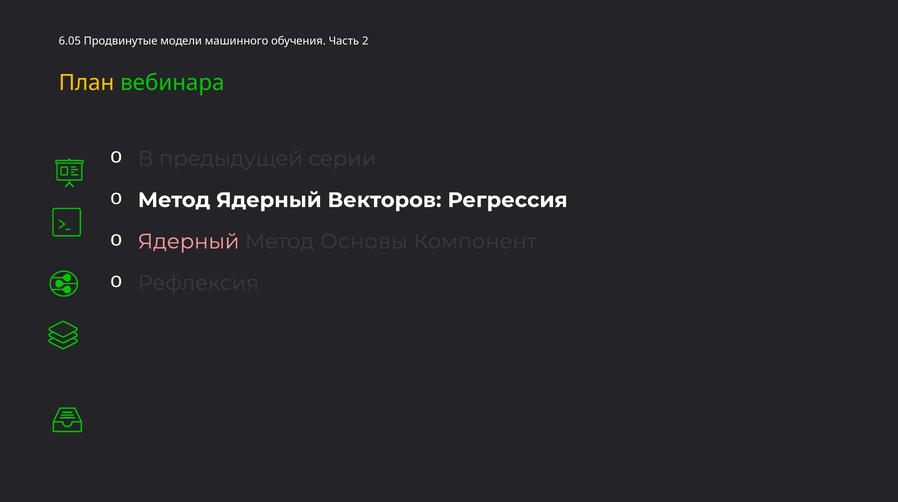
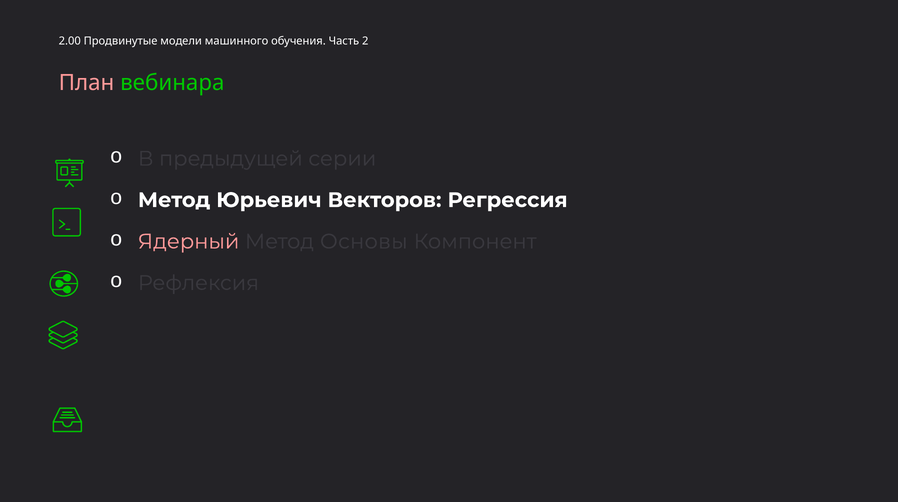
6.05: 6.05 -> 2.00
План colour: yellow -> pink
Метод Ядерный: Ядерный -> Юрьевич
